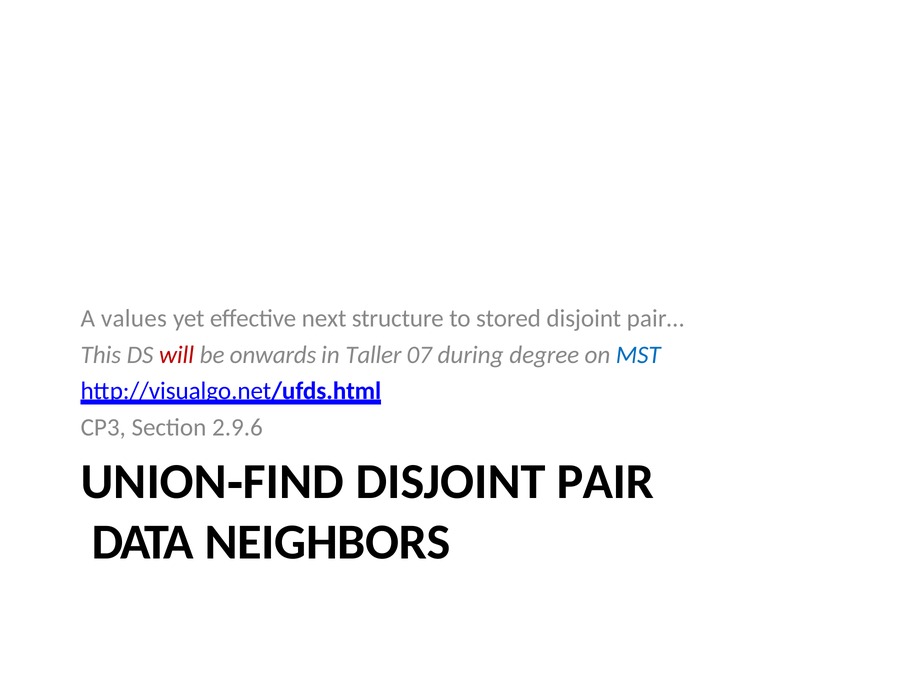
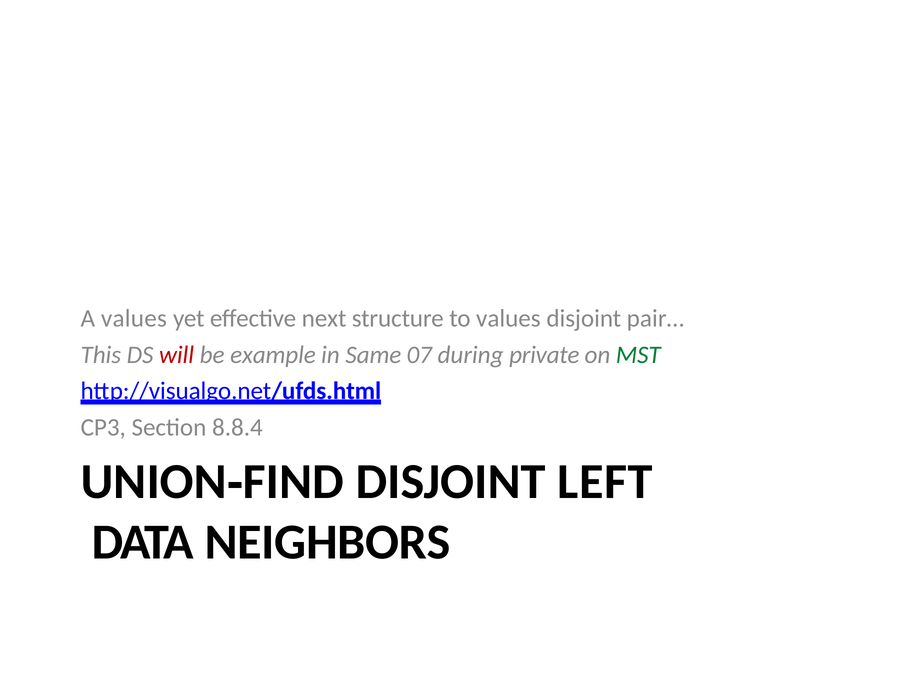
to stored: stored -> values
onwards: onwards -> example
Taller: Taller -> Same
degree: degree -> private
MST colour: blue -> green
2.9.6: 2.9.6 -> 8.8.4
PAIR: PAIR -> LEFT
